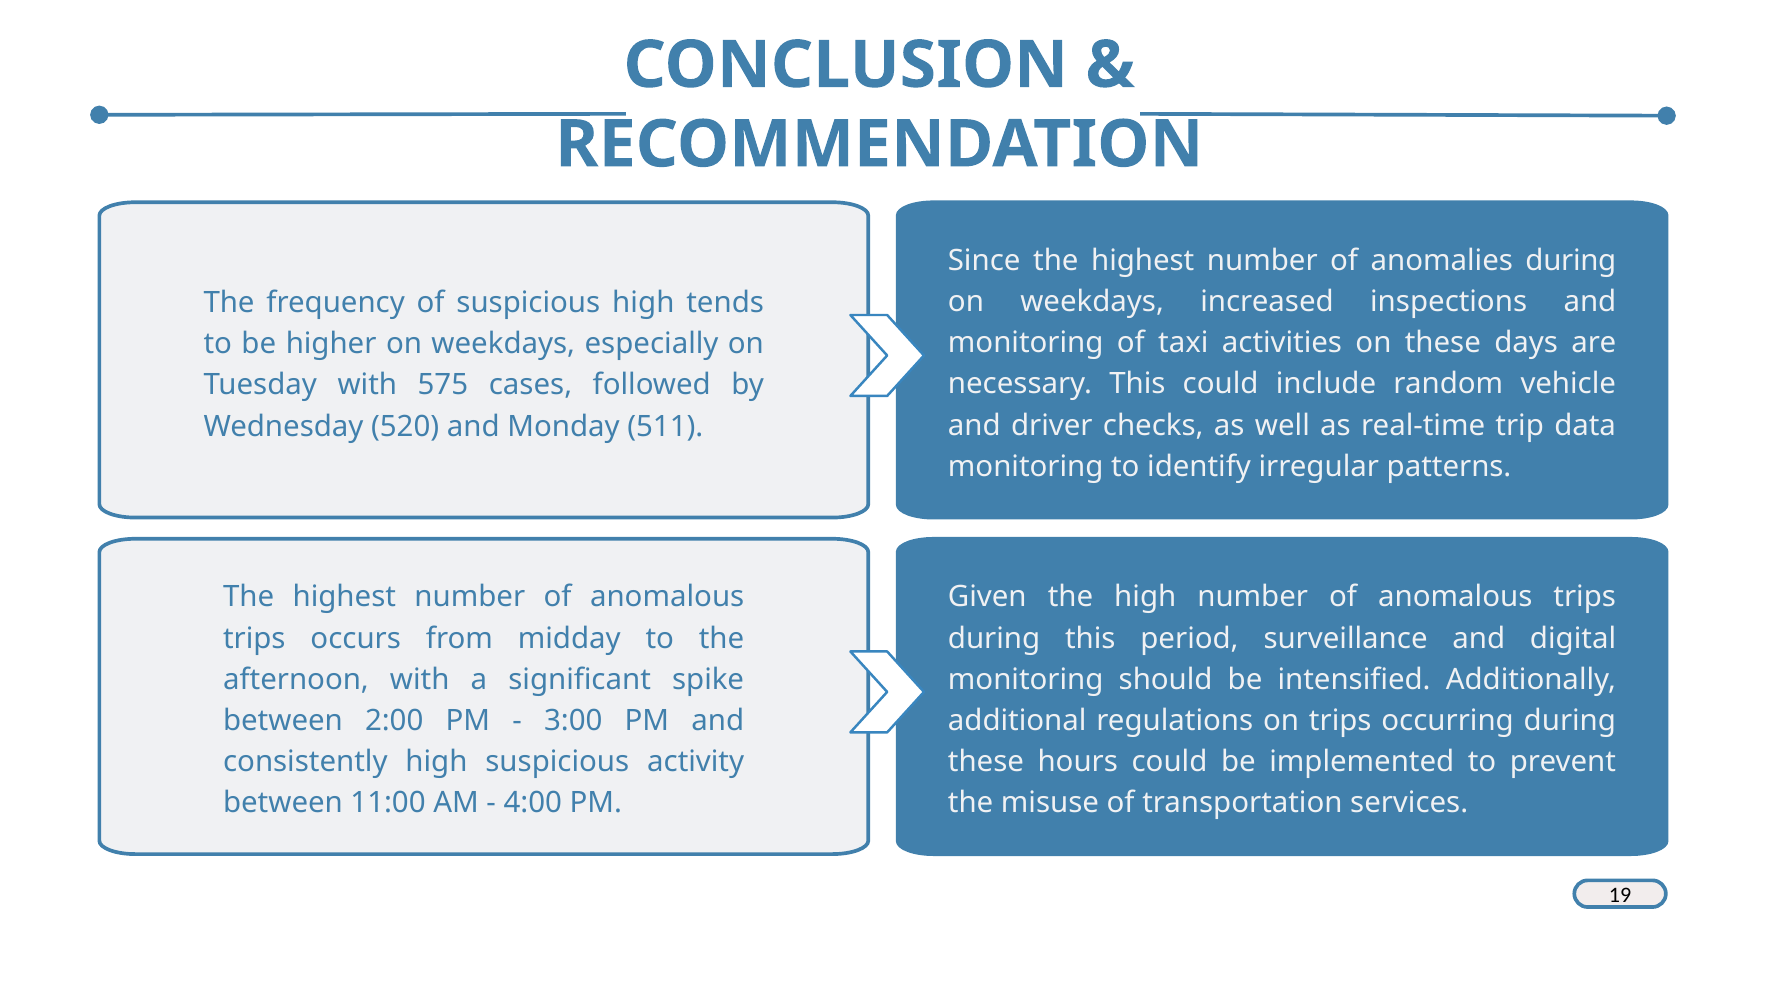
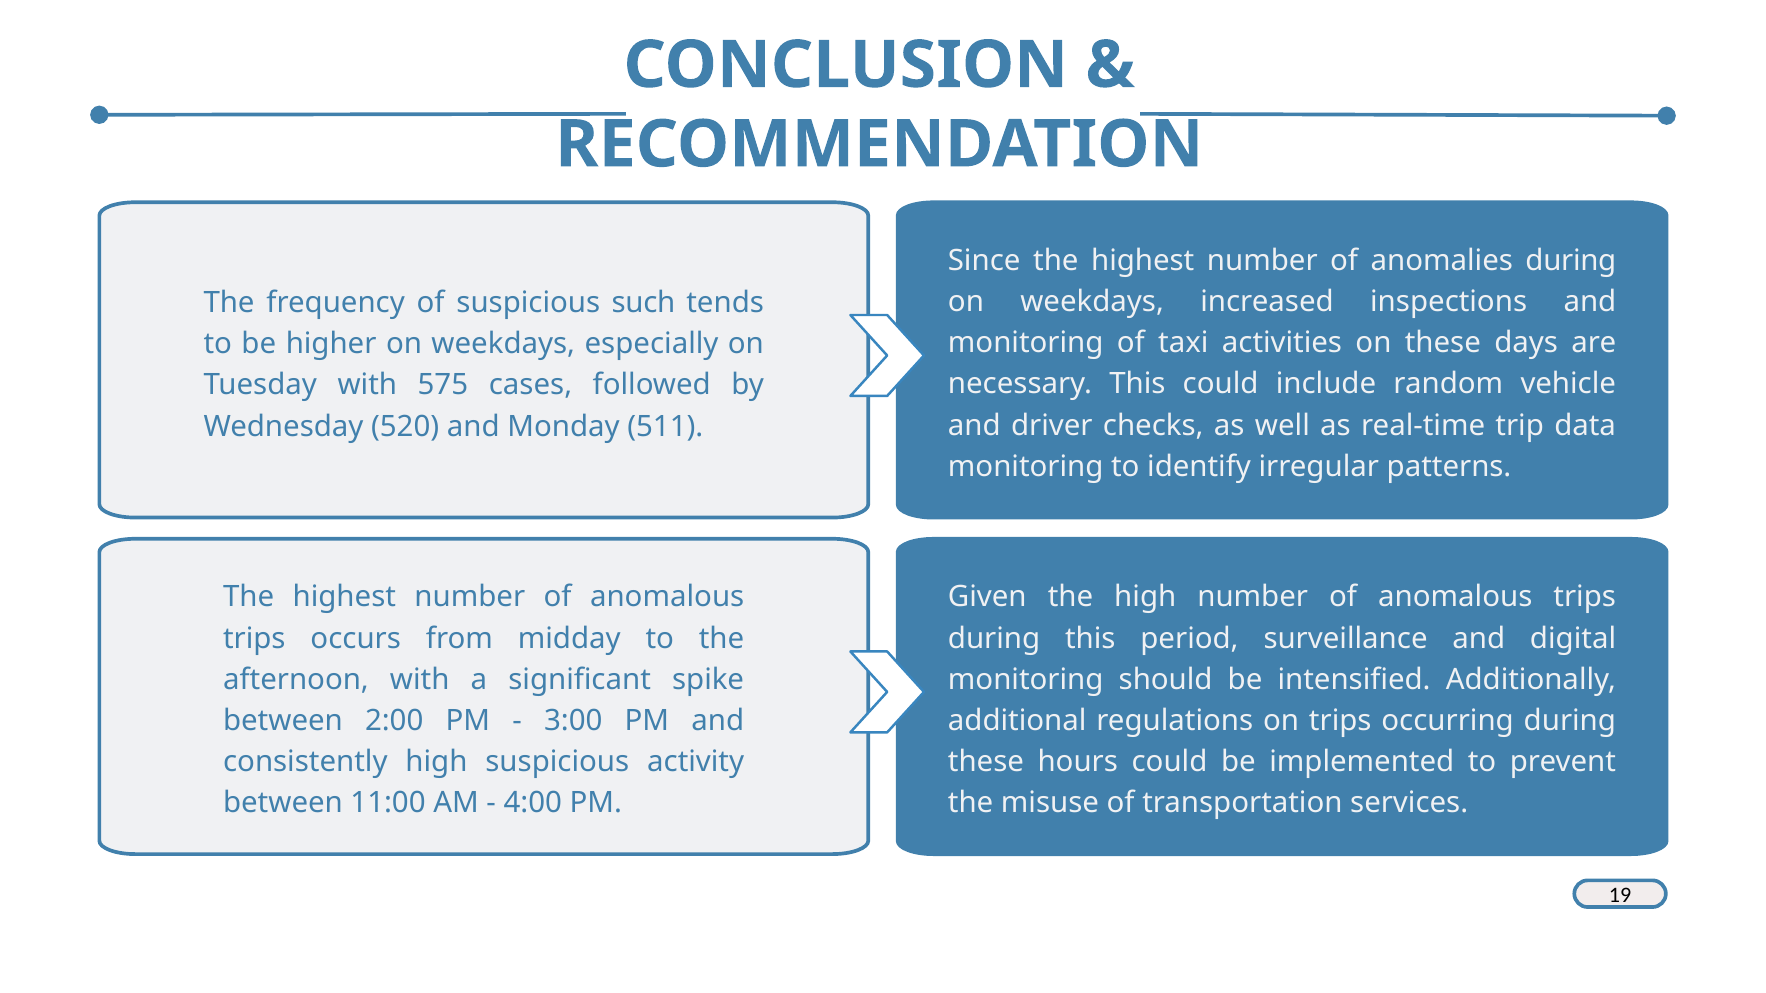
suspicious high: high -> such
